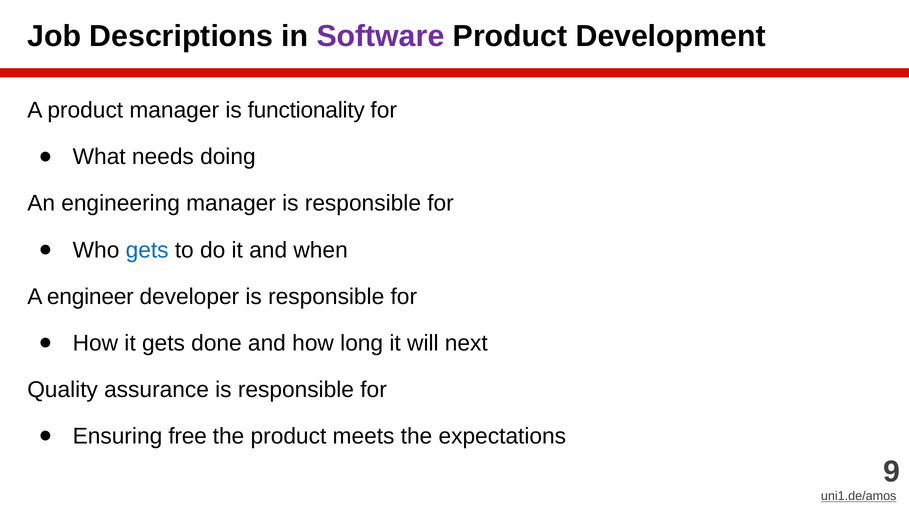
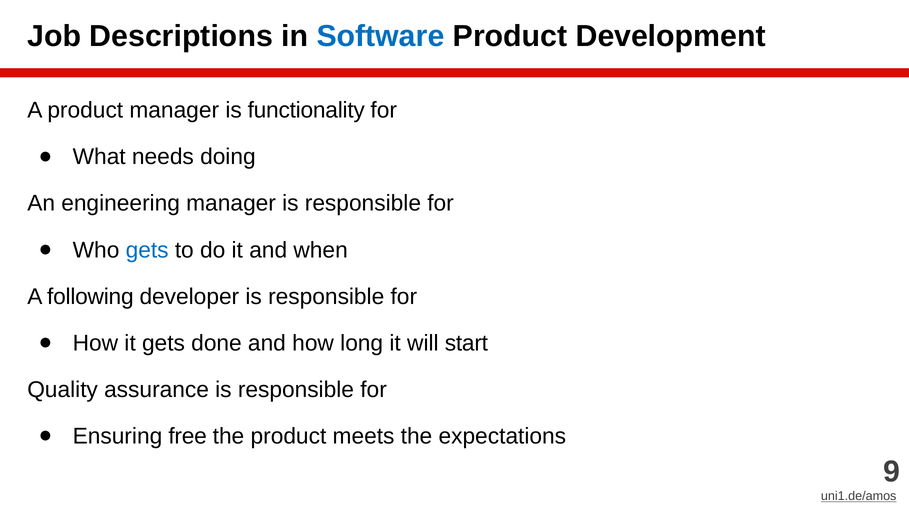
Software colour: purple -> blue
engineer: engineer -> following
next: next -> start
